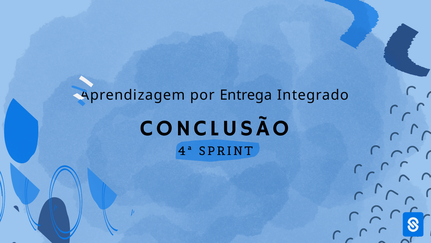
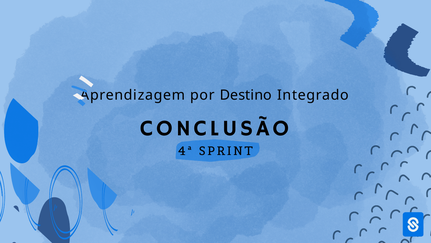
Entrega: Entrega -> Destino
